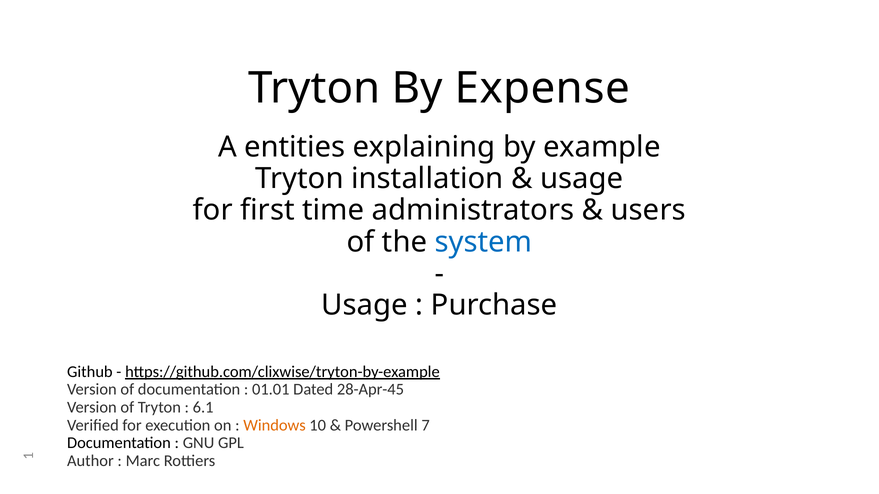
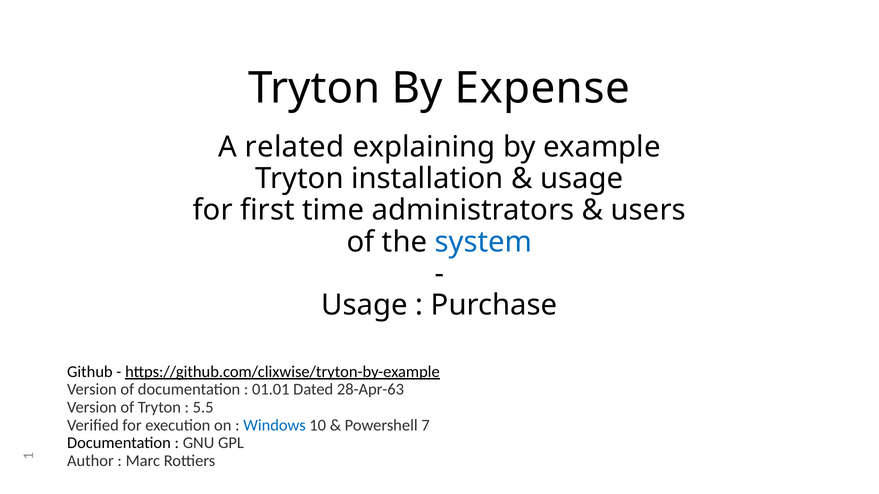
entities: entities -> related
28-Apr-45: 28-Apr-45 -> 28-Apr-63
6.1: 6.1 -> 5.5
Windows colour: orange -> blue
